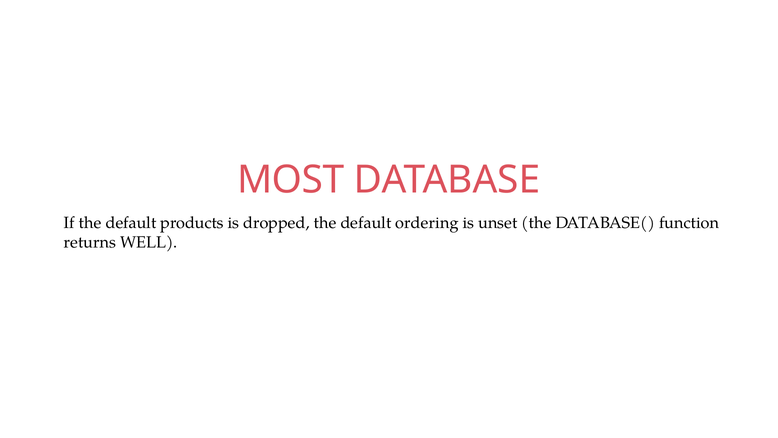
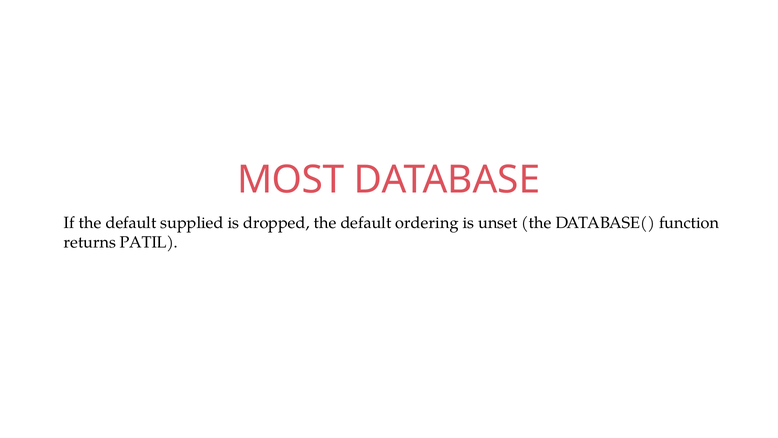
products: products -> supplied
WELL: WELL -> PATIL
